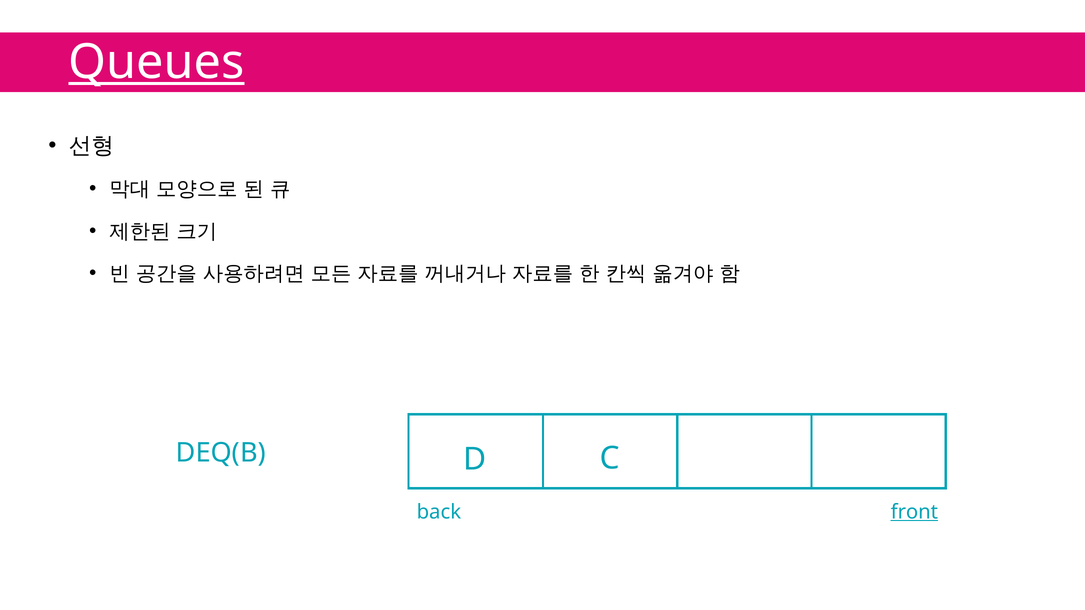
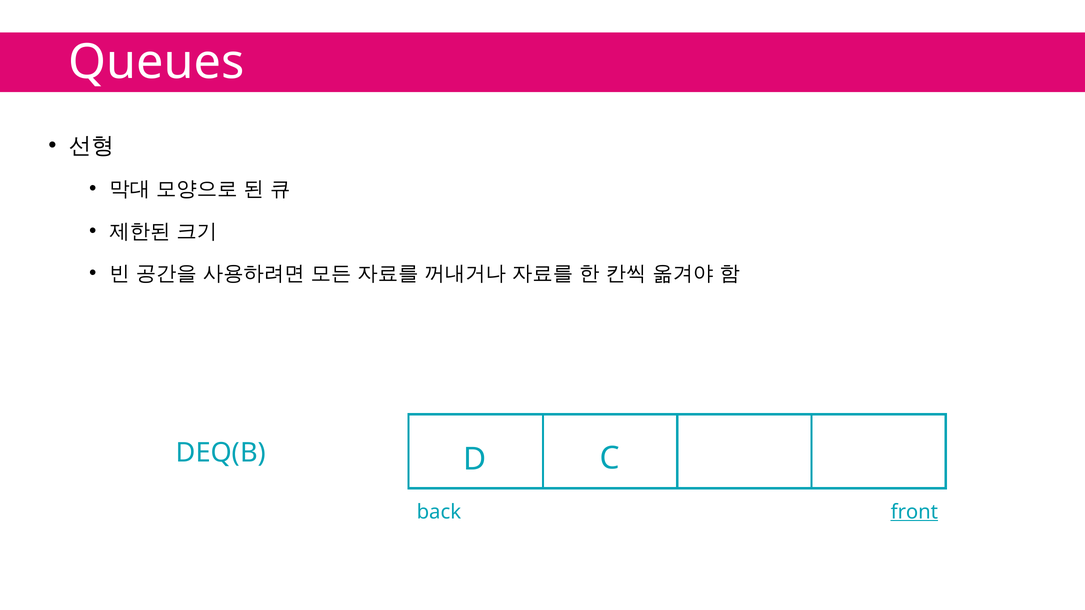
Queues underline: present -> none
